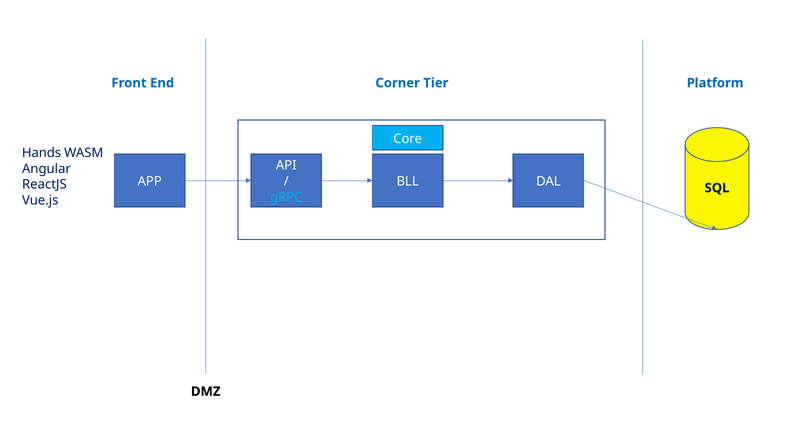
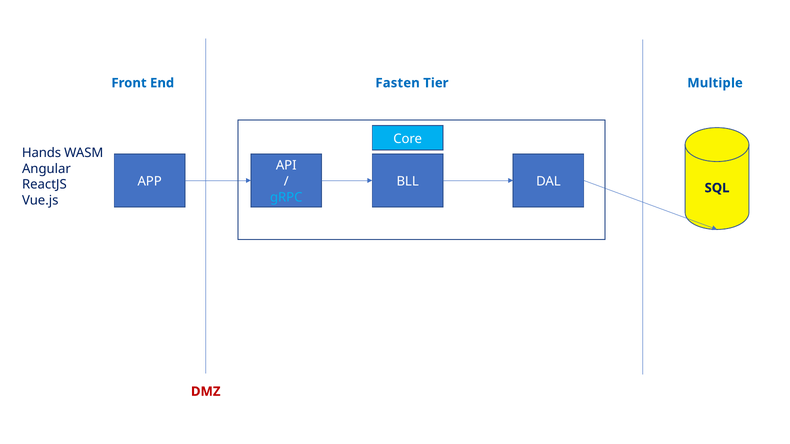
Corner: Corner -> Fasten
Platform: Platform -> Multiple
DMZ colour: black -> red
